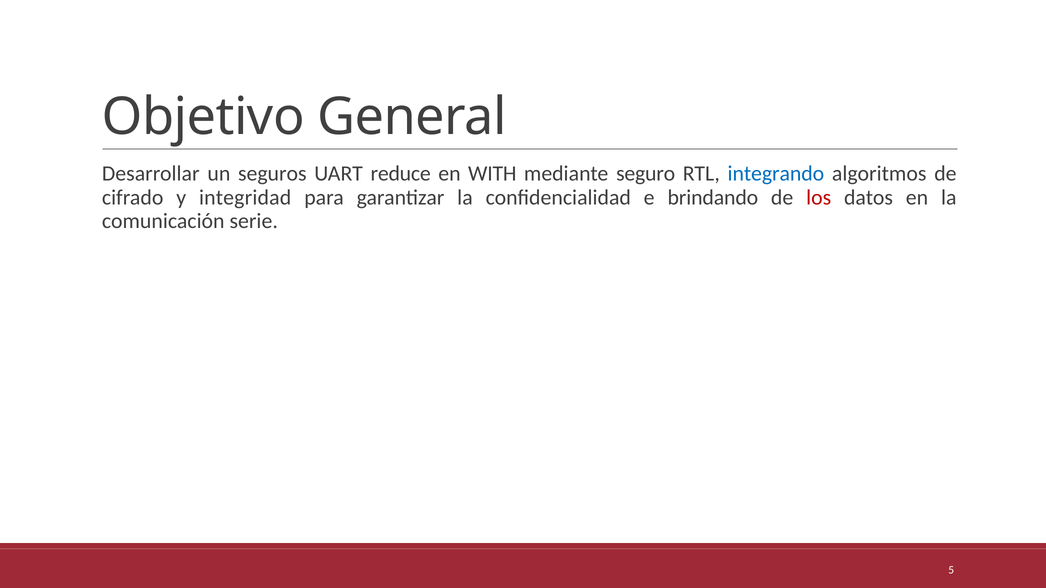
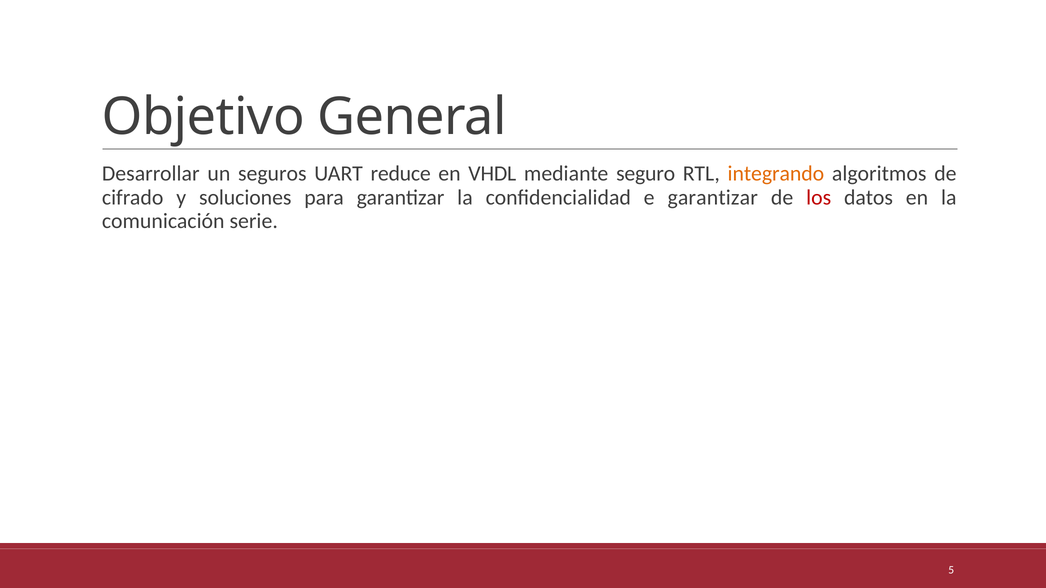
WITH: WITH -> VHDL
integrando colour: blue -> orange
integridad: integridad -> soluciones
e brindando: brindando -> garantizar
